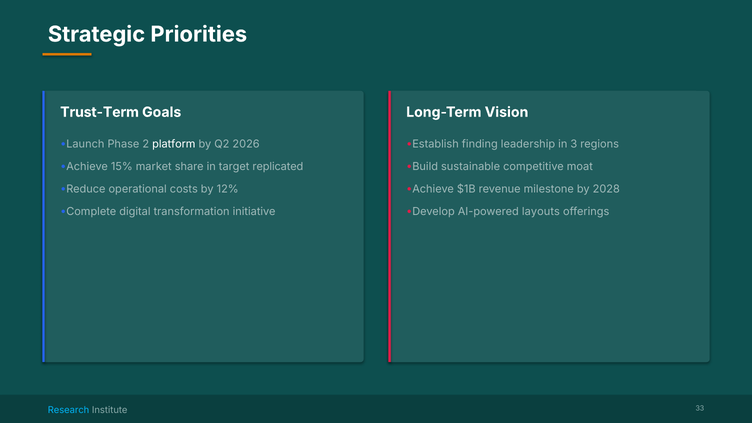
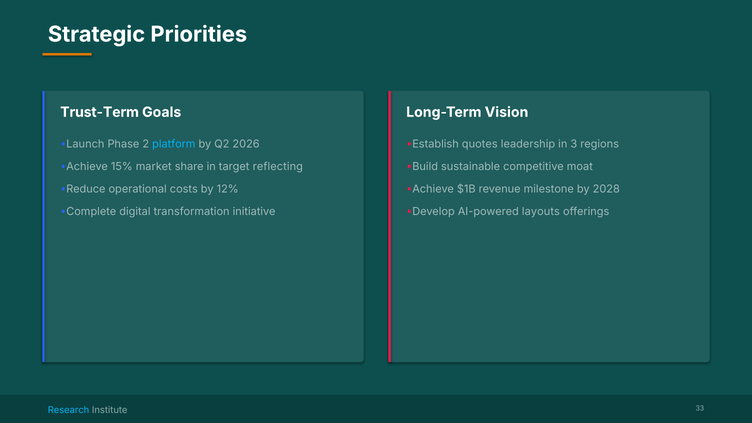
platform colour: white -> light blue
finding: finding -> quotes
replicated: replicated -> reflecting
